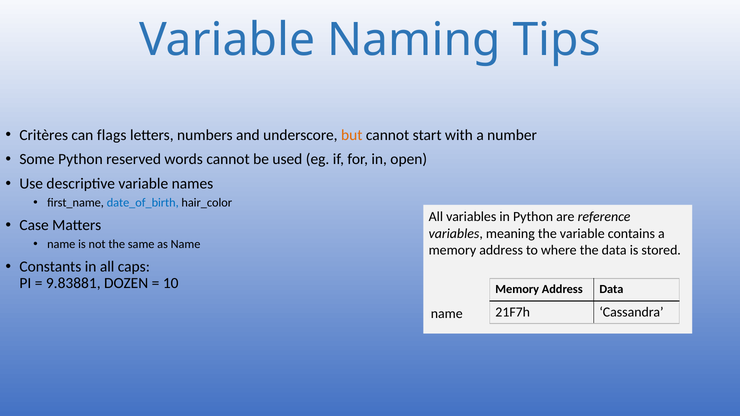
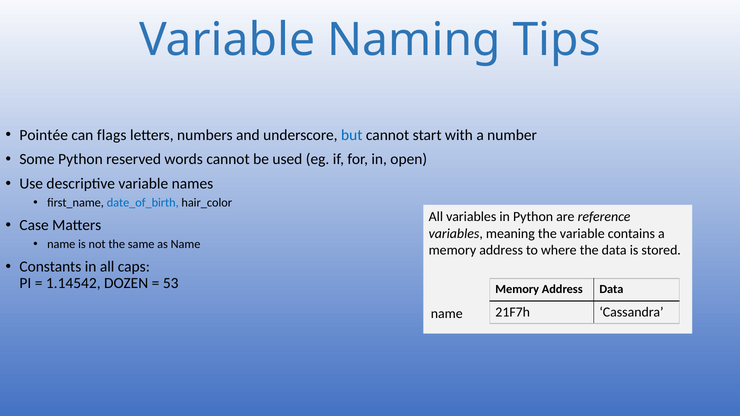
Critères: Critères -> Pointée
but colour: orange -> blue
9.83881: 9.83881 -> 1.14542
10: 10 -> 53
